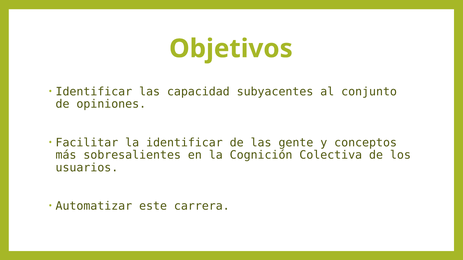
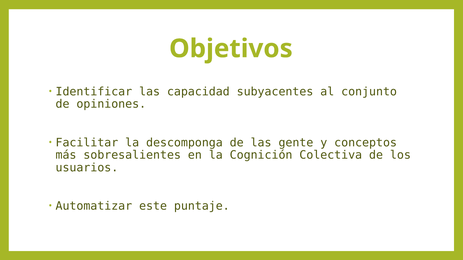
la identificar: identificar -> descomponga
carrera: carrera -> puntaje
